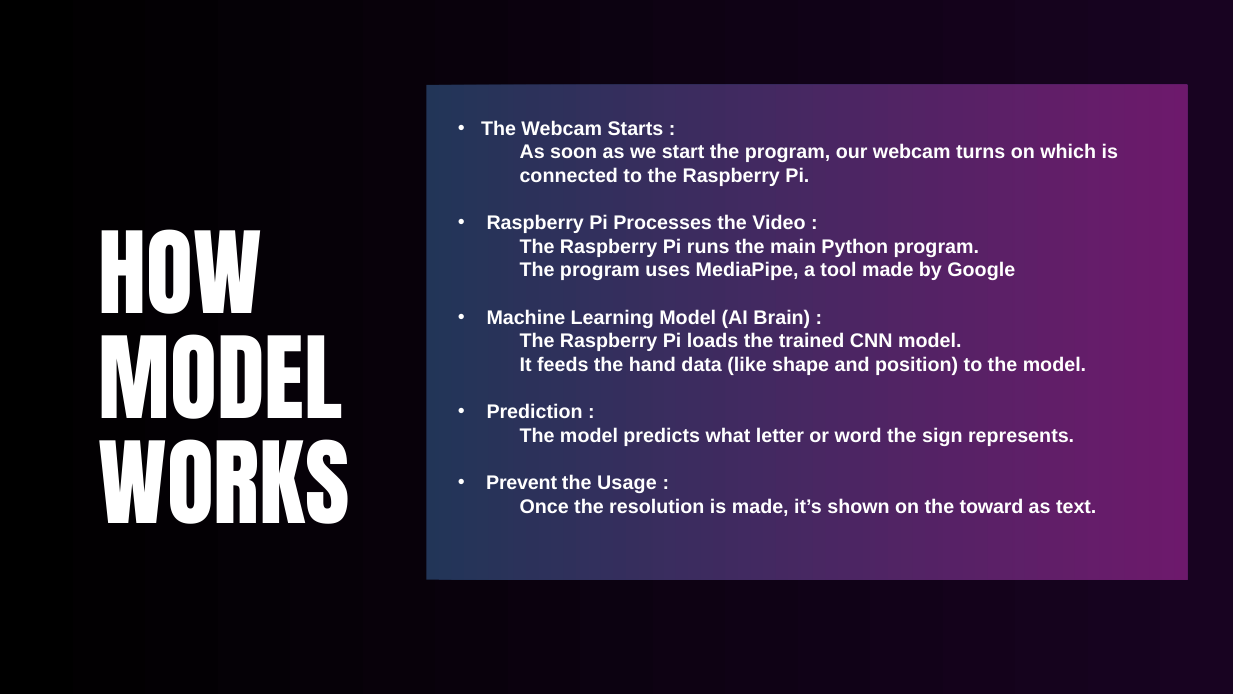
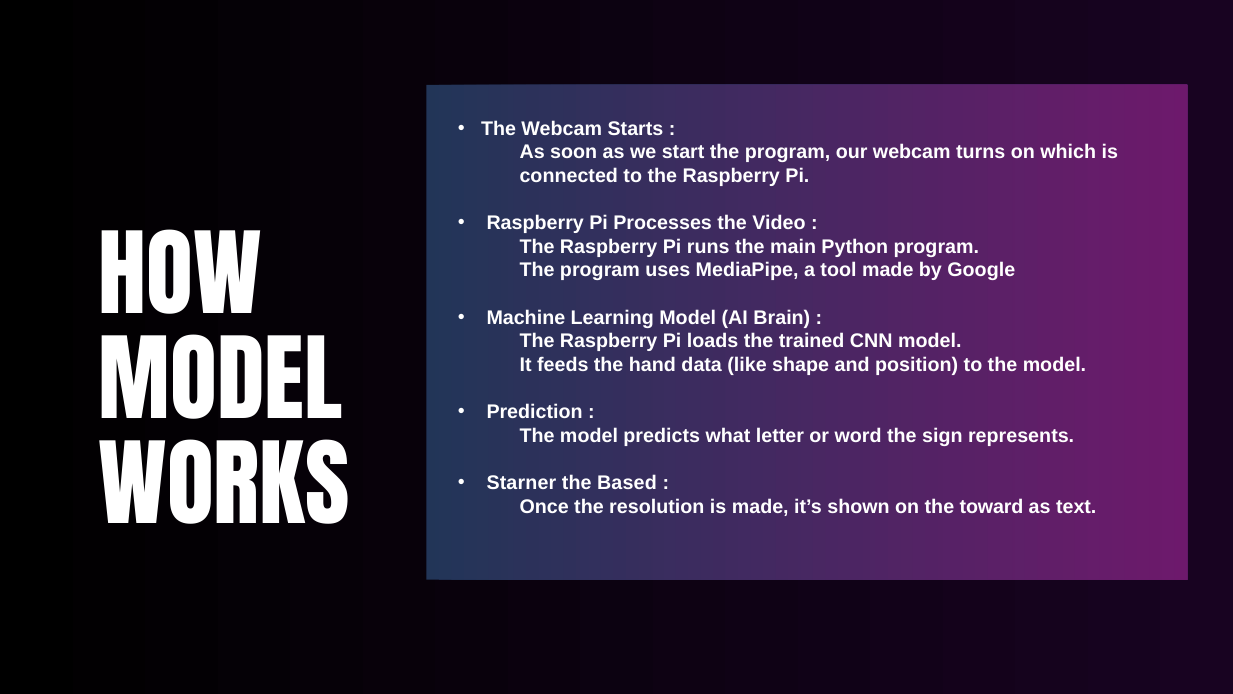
Prevent: Prevent -> Starner
Usage: Usage -> Based
